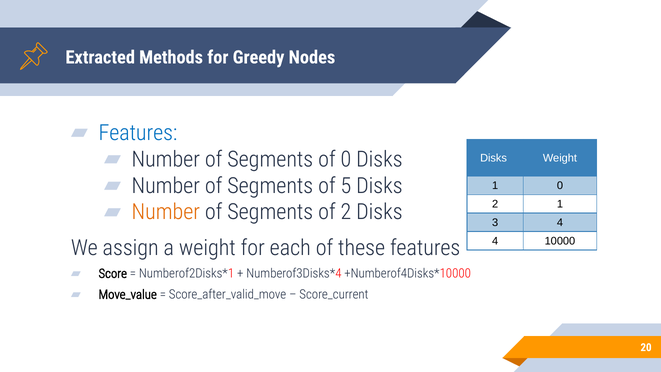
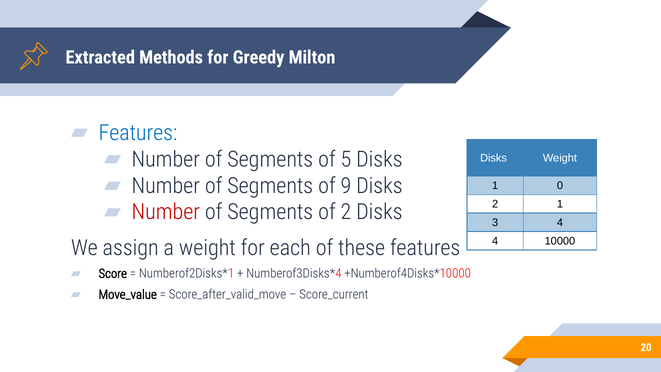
Nodes: Nodes -> Milton
of 0: 0 -> 5
5: 5 -> 9
Number at (166, 212) colour: orange -> red
